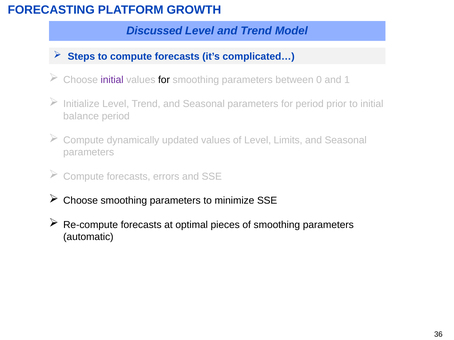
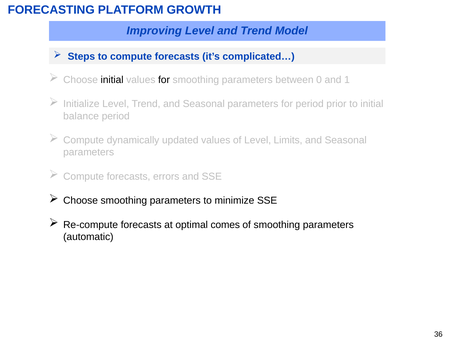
Discussed: Discussed -> Improving
initial at (112, 80) colour: purple -> black
pieces: pieces -> comes
